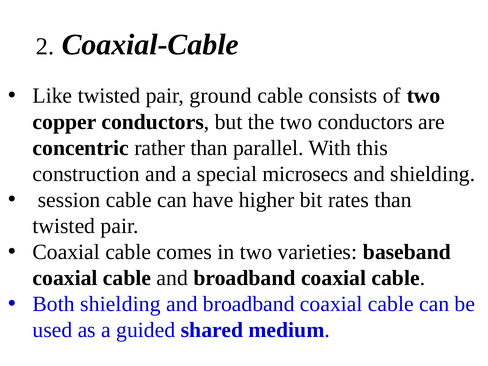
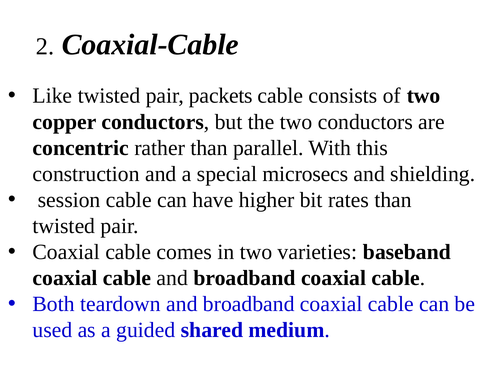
ground: ground -> packets
Both shielding: shielding -> teardown
